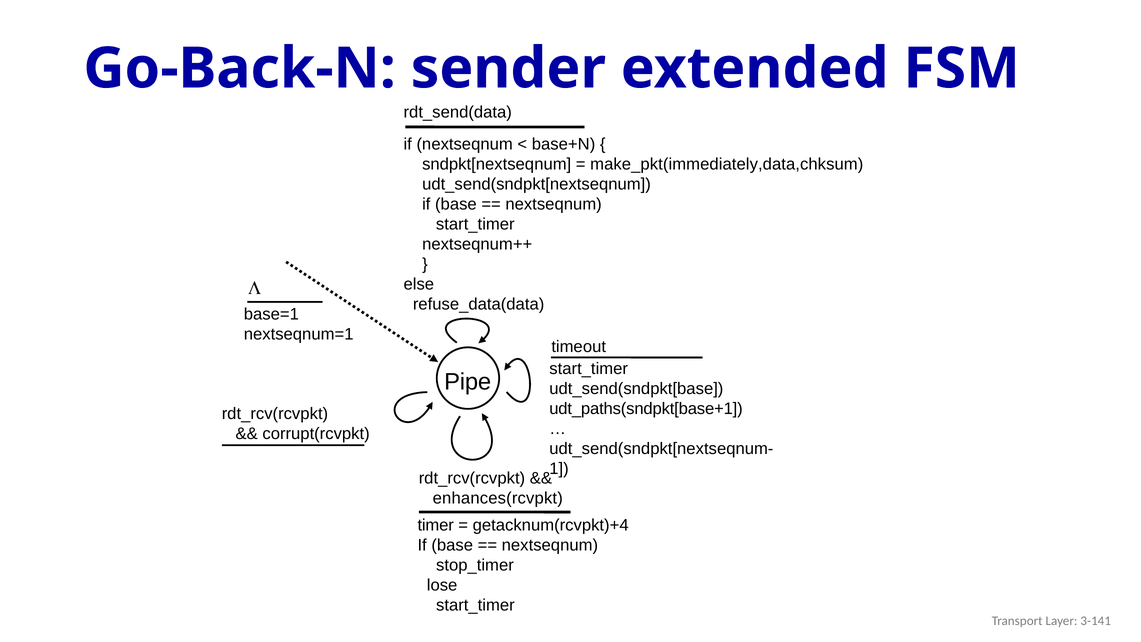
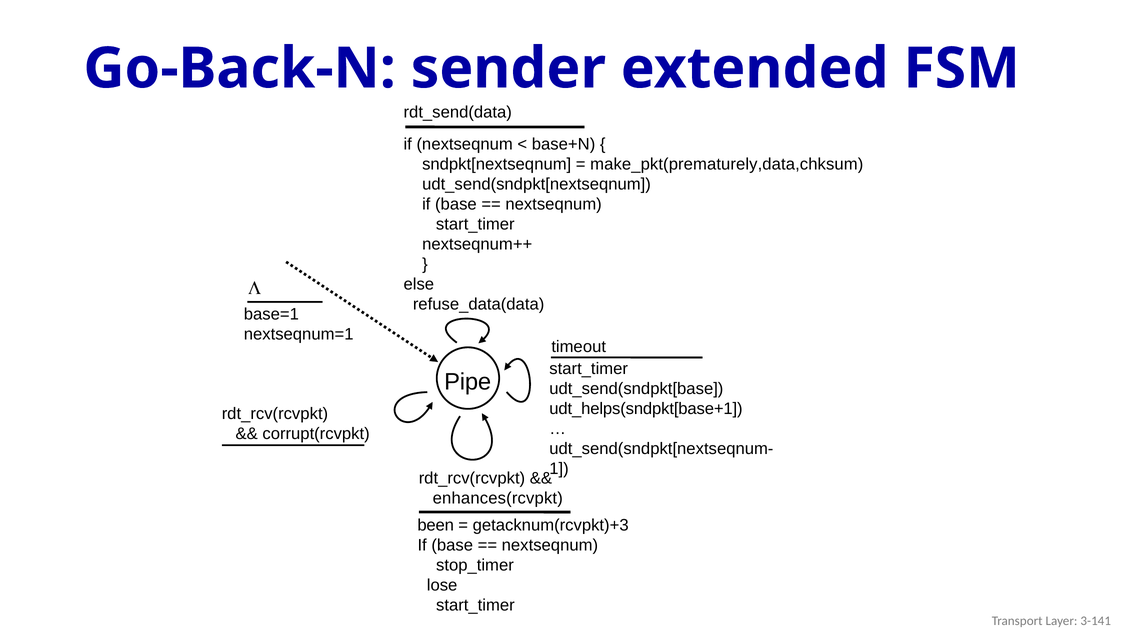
make_pkt(immediately,data,chksum: make_pkt(immediately,data,chksum -> make_pkt(prematurely,data,chksum
udt_paths(sndpkt[base+1: udt_paths(sndpkt[base+1 -> udt_helps(sndpkt[base+1
timer: timer -> been
getacknum(rcvpkt)+4: getacknum(rcvpkt)+4 -> getacknum(rcvpkt)+3
